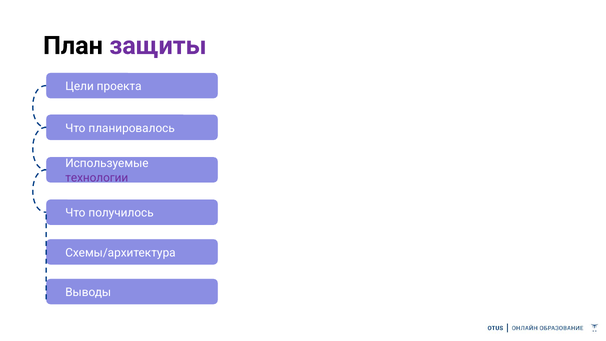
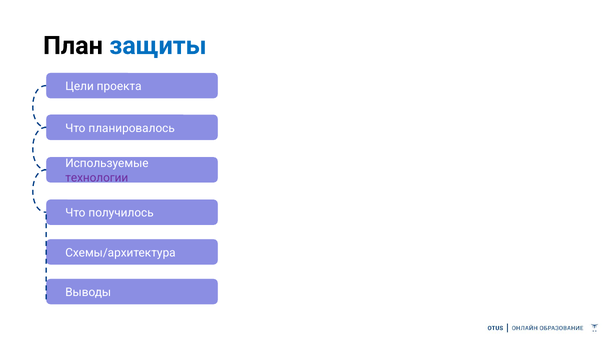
защиты colour: purple -> blue
